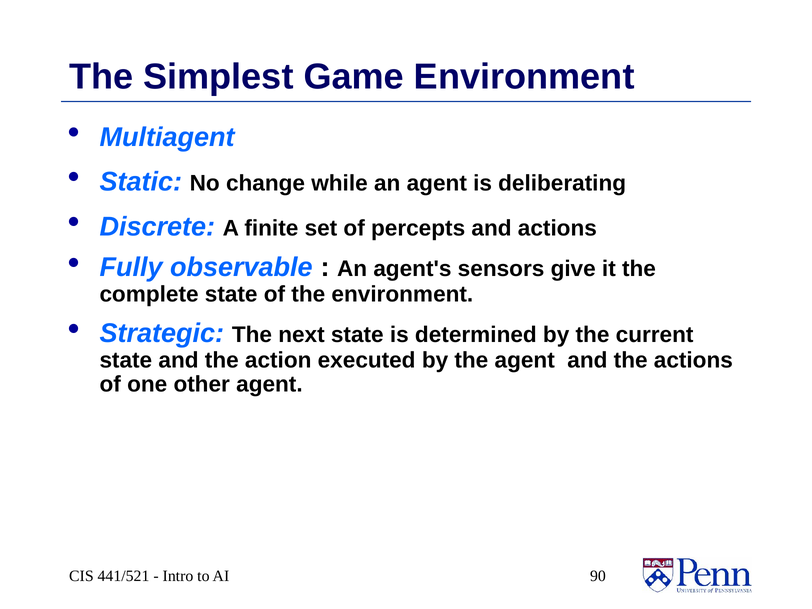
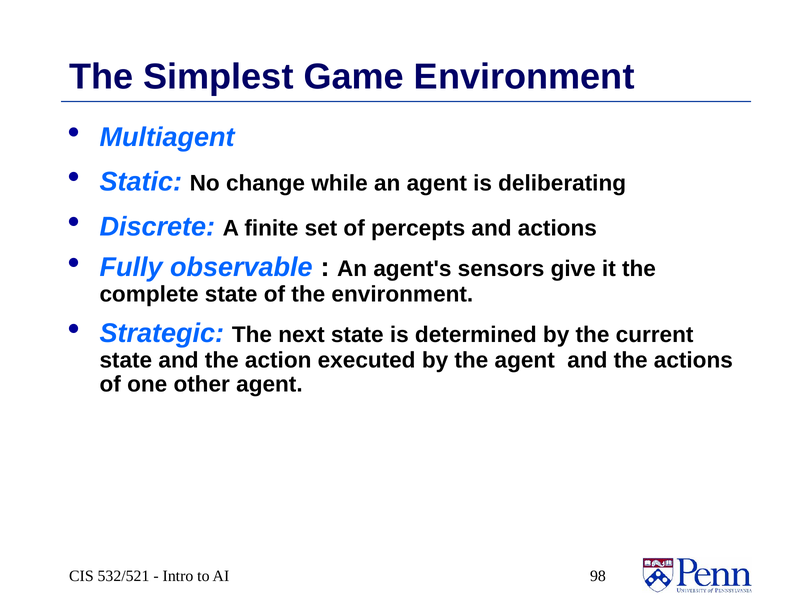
441/521: 441/521 -> 532/521
90: 90 -> 98
